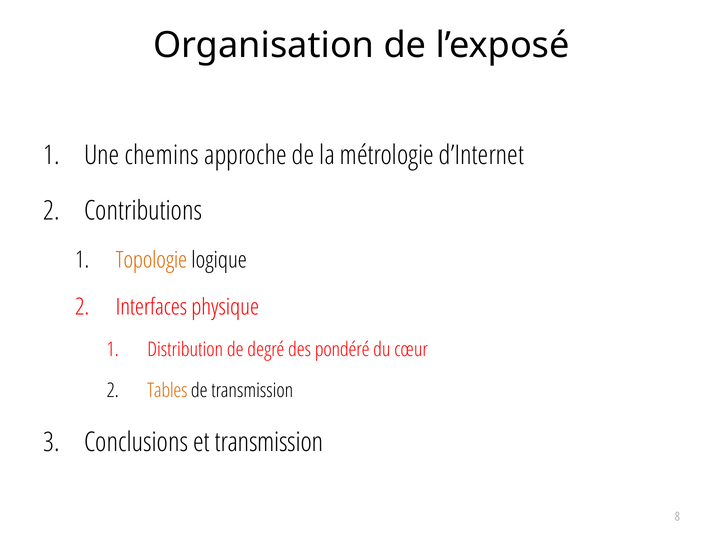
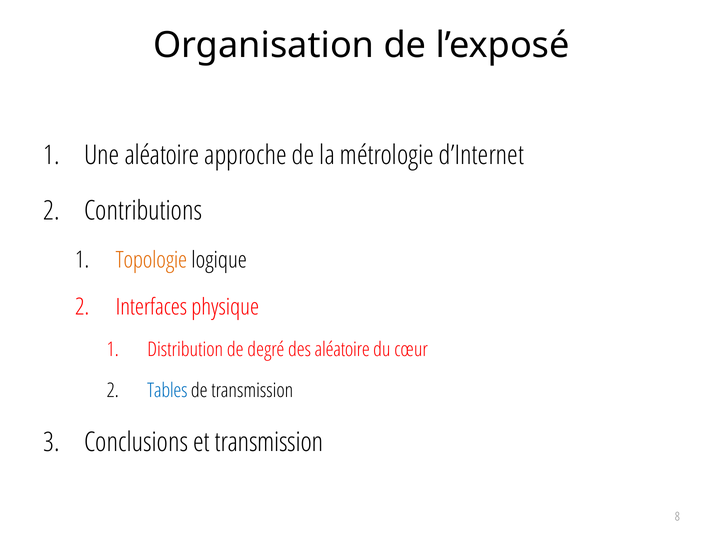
Une chemins: chemins -> aléatoire
des pondéré: pondéré -> aléatoire
Tables colour: orange -> blue
